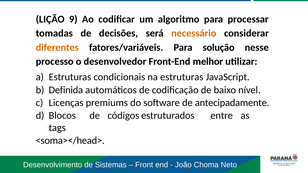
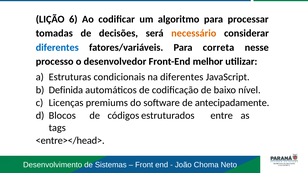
9: 9 -> 6
diferentes at (57, 48) colour: orange -> blue
solução: solução -> correta
na estruturas: estruturas -> diferentes
<soma></head>: <soma></head> -> <entre></head>
